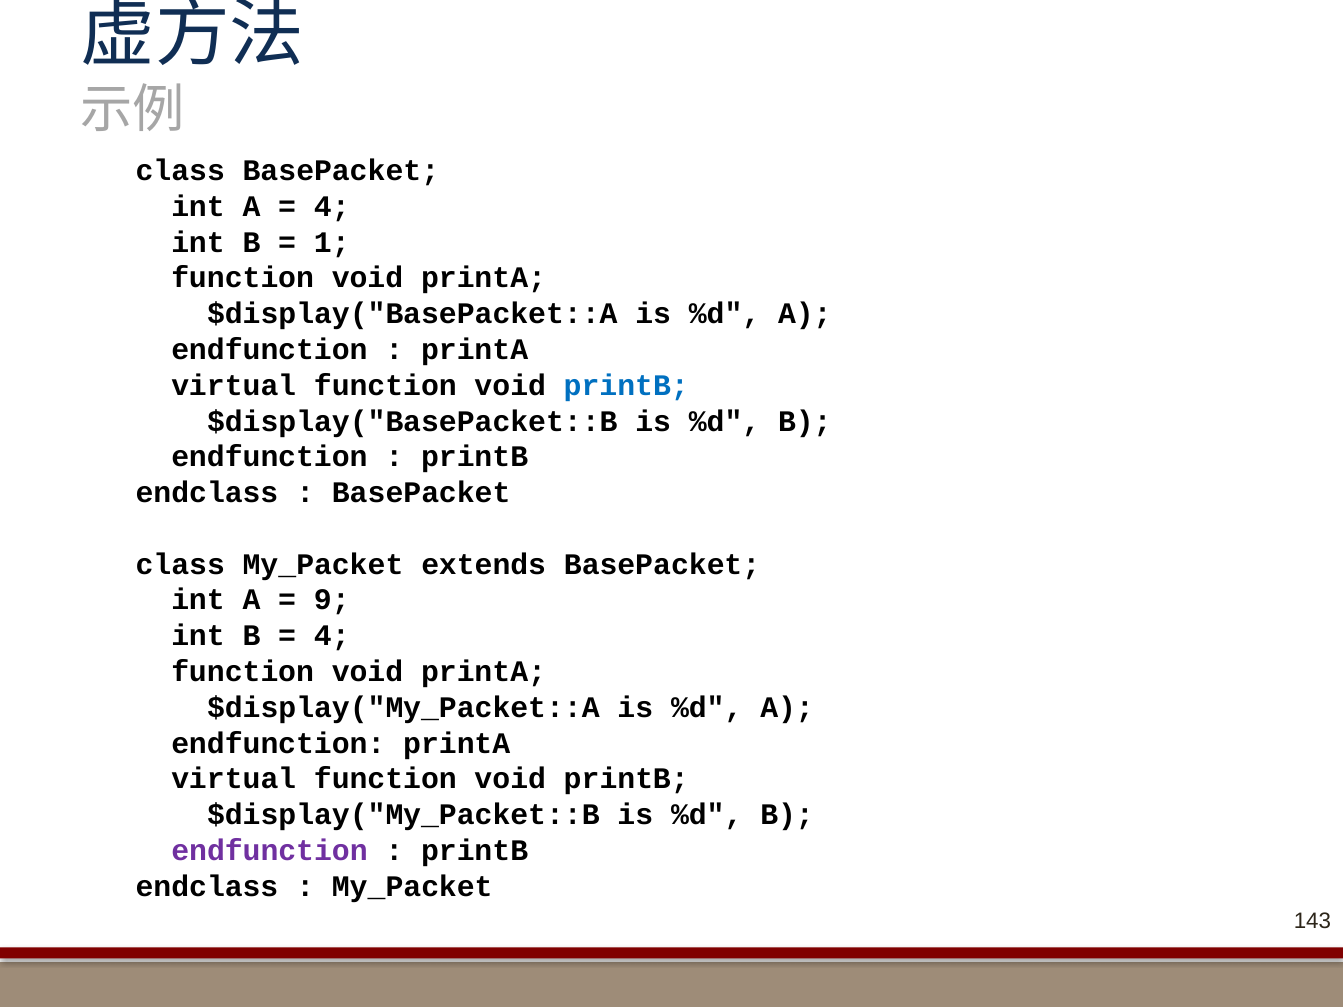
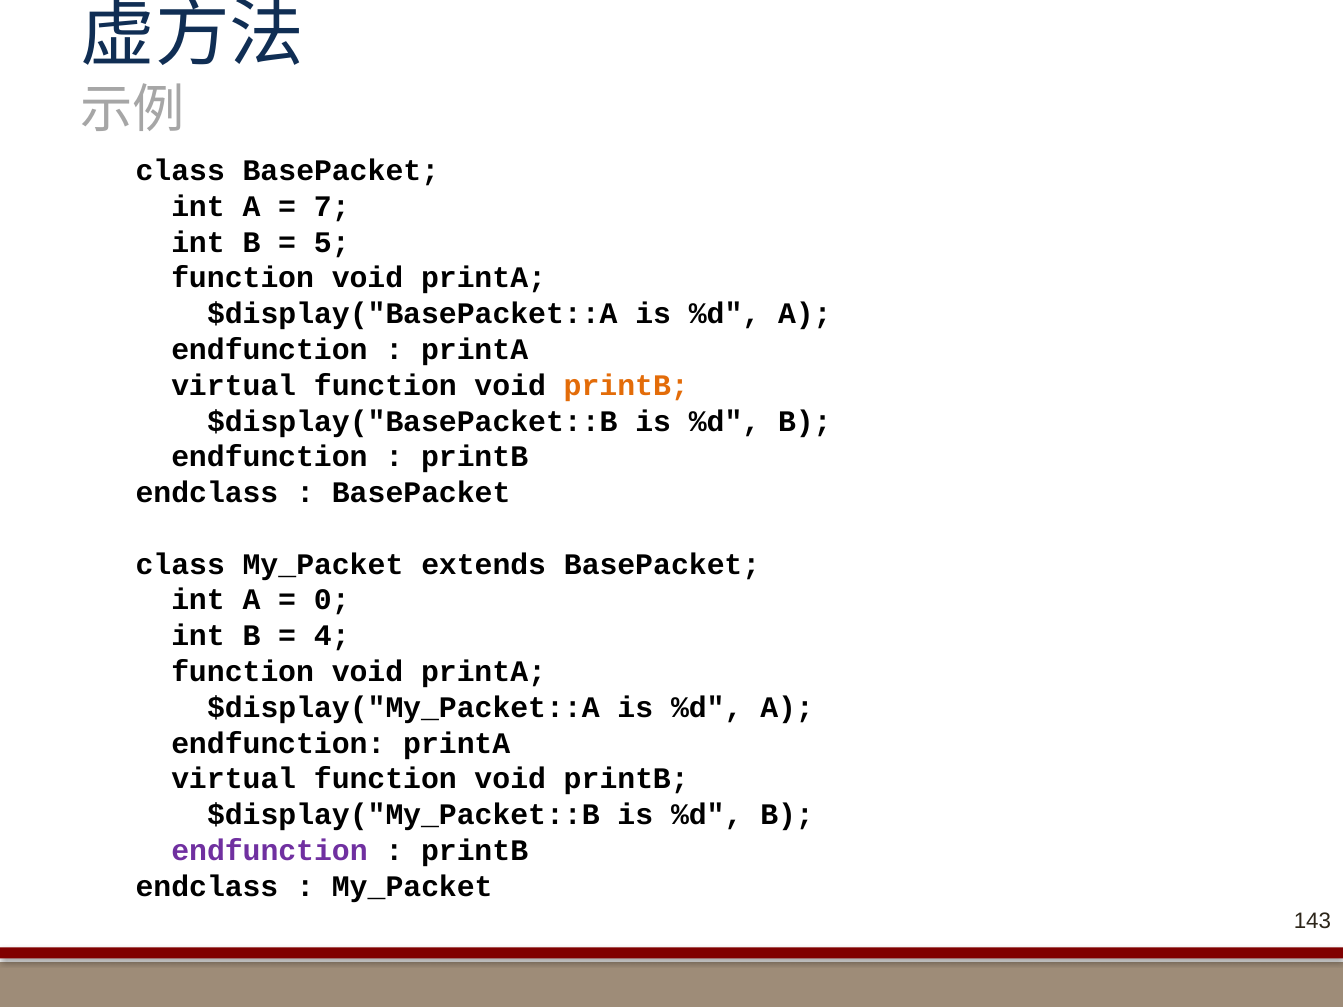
4 at (332, 207): 4 -> 7
1: 1 -> 5
printB at (626, 385) colour: blue -> orange
9: 9 -> 0
